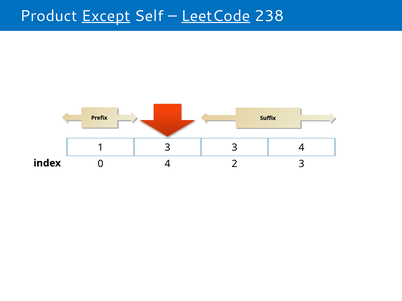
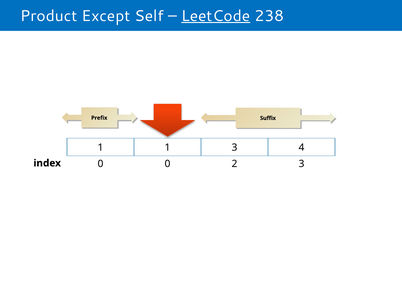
Except underline: present -> none
3 at (168, 148): 3 -> 1
4 at (168, 164): 4 -> 0
